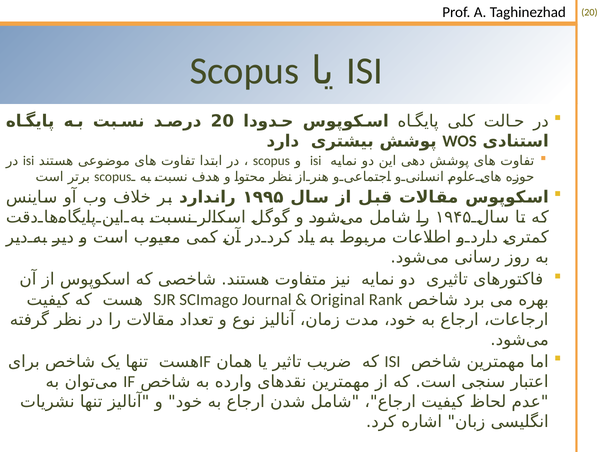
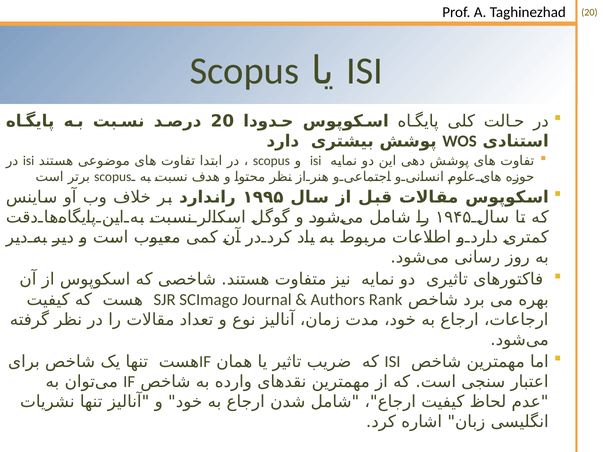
Original: Original -> Authors
